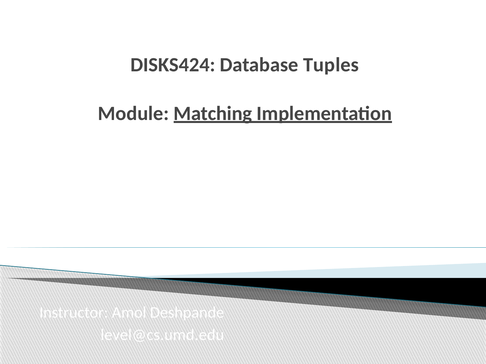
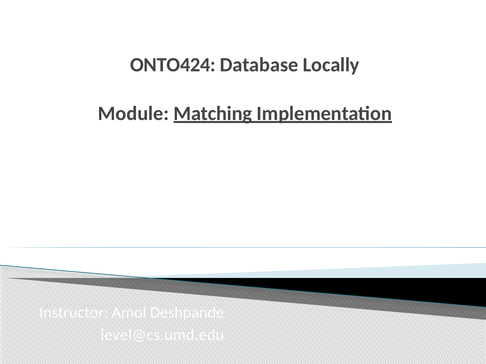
DISKS424: DISKS424 -> ONTO424
Tuples: Tuples -> Locally
